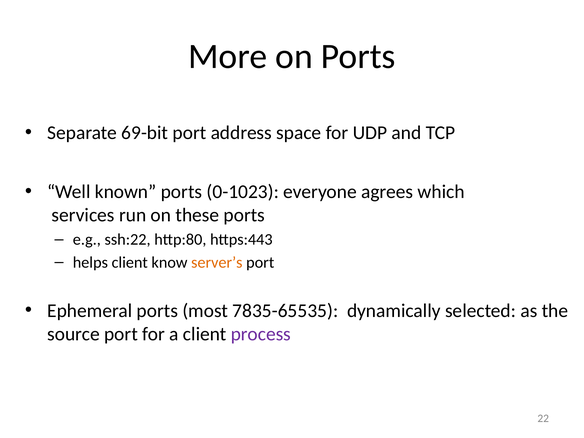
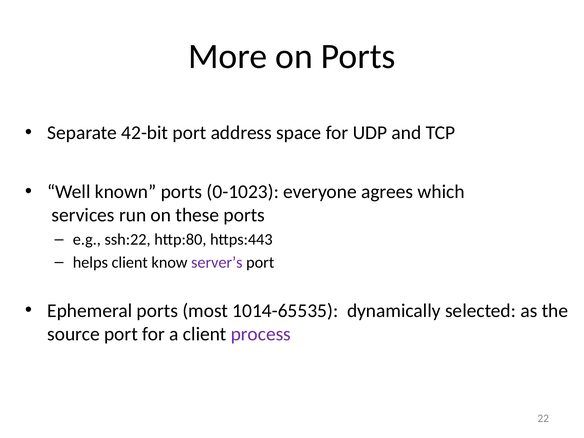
69-bit: 69-bit -> 42-bit
server’s colour: orange -> purple
7835-65535: 7835-65535 -> 1014-65535
